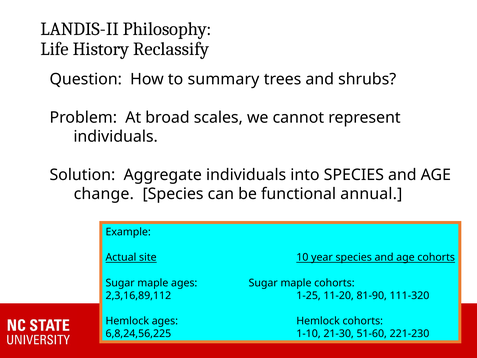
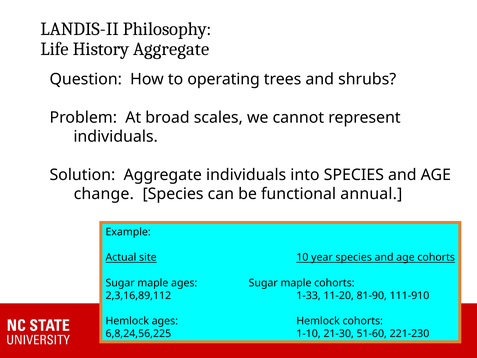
History Reclassify: Reclassify -> Aggregate
summary: summary -> operating
1-25: 1-25 -> 1-33
111-320: 111-320 -> 111-910
